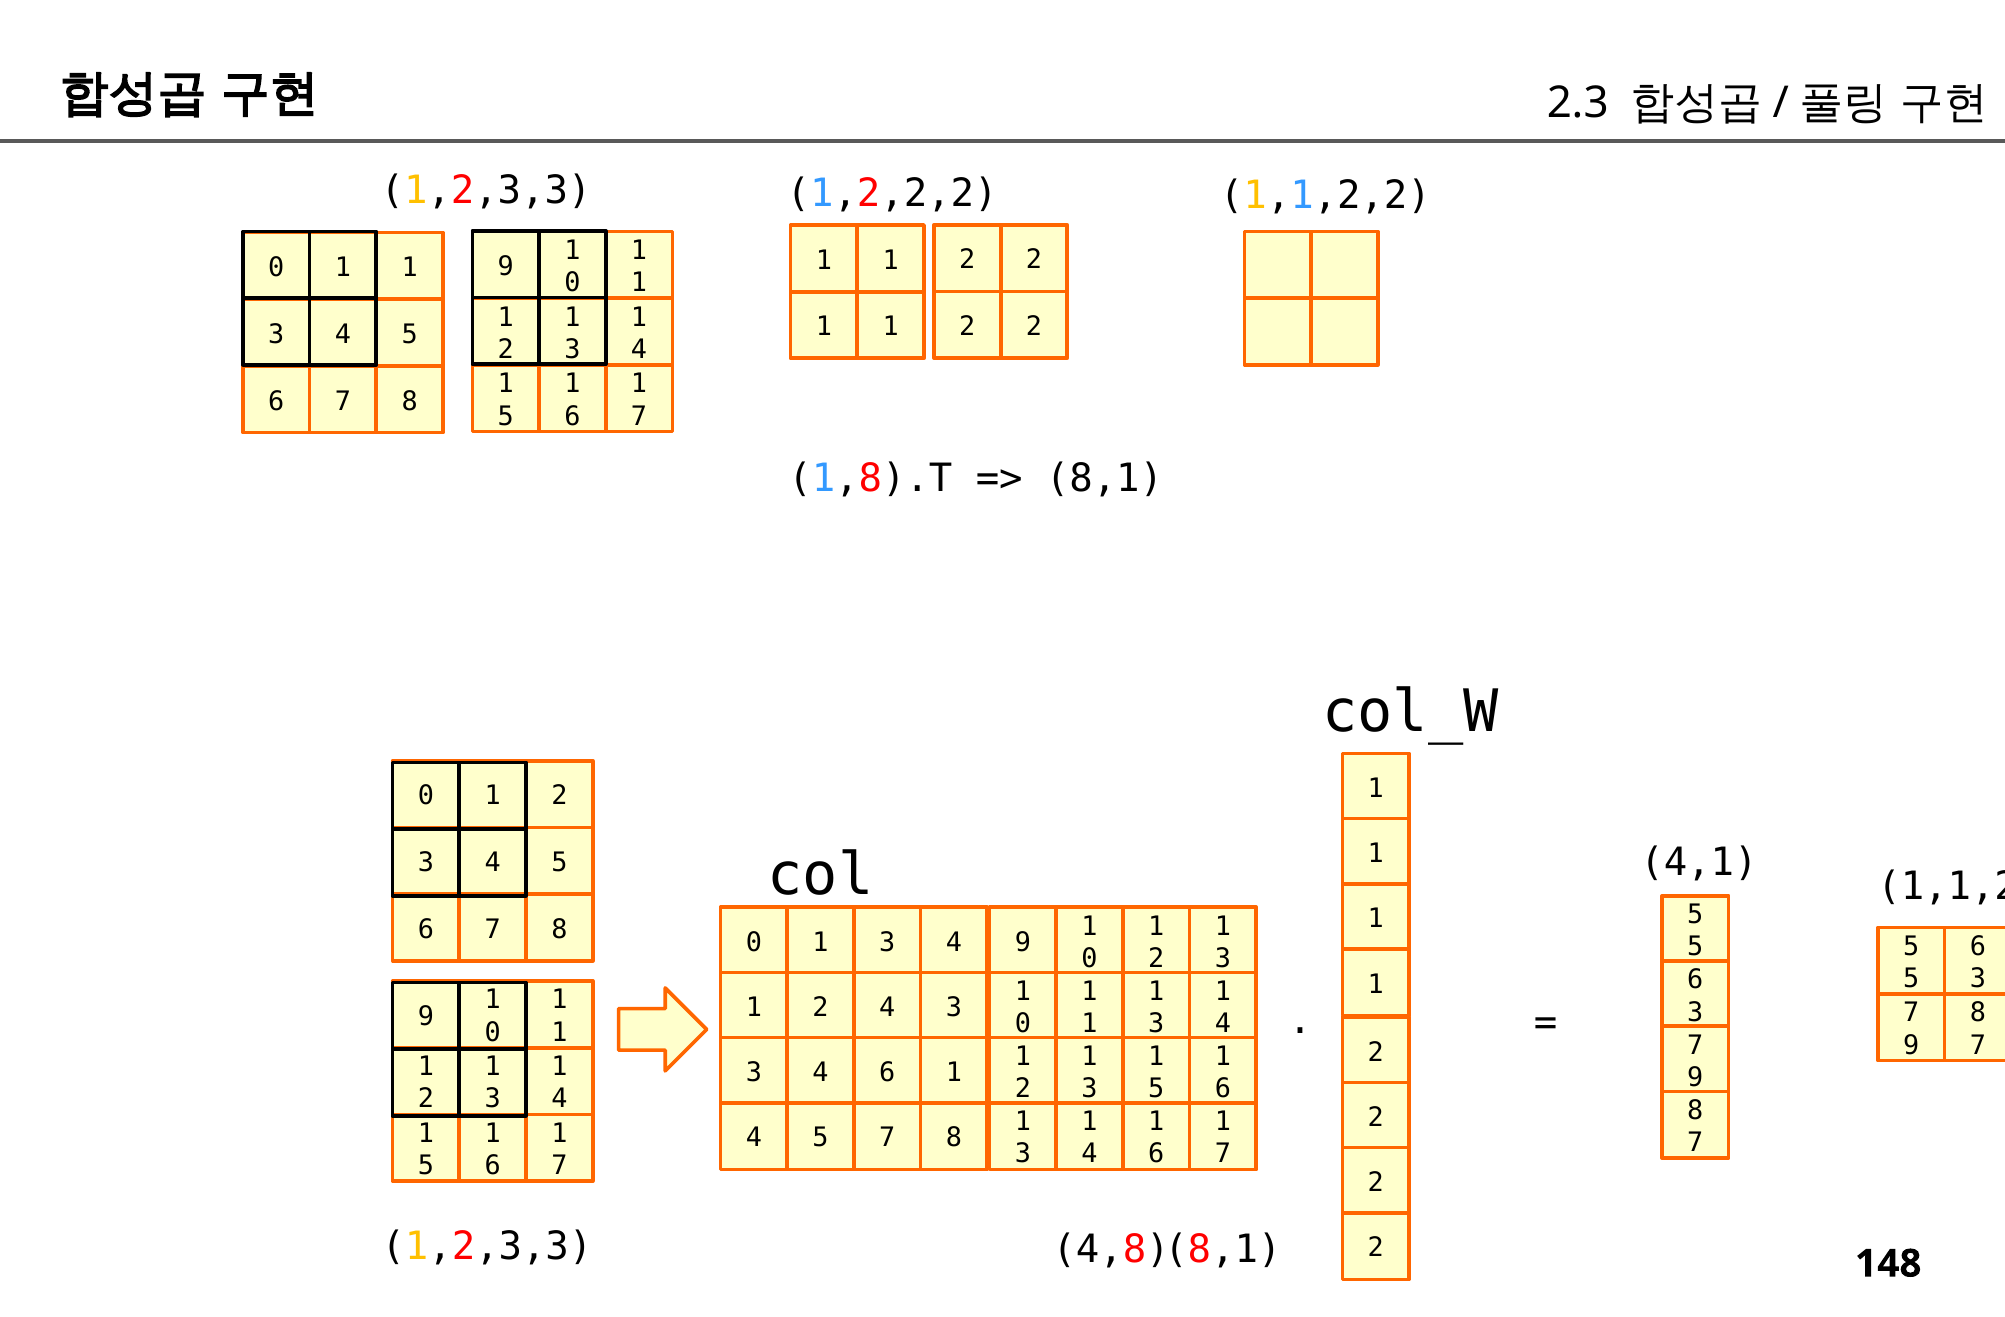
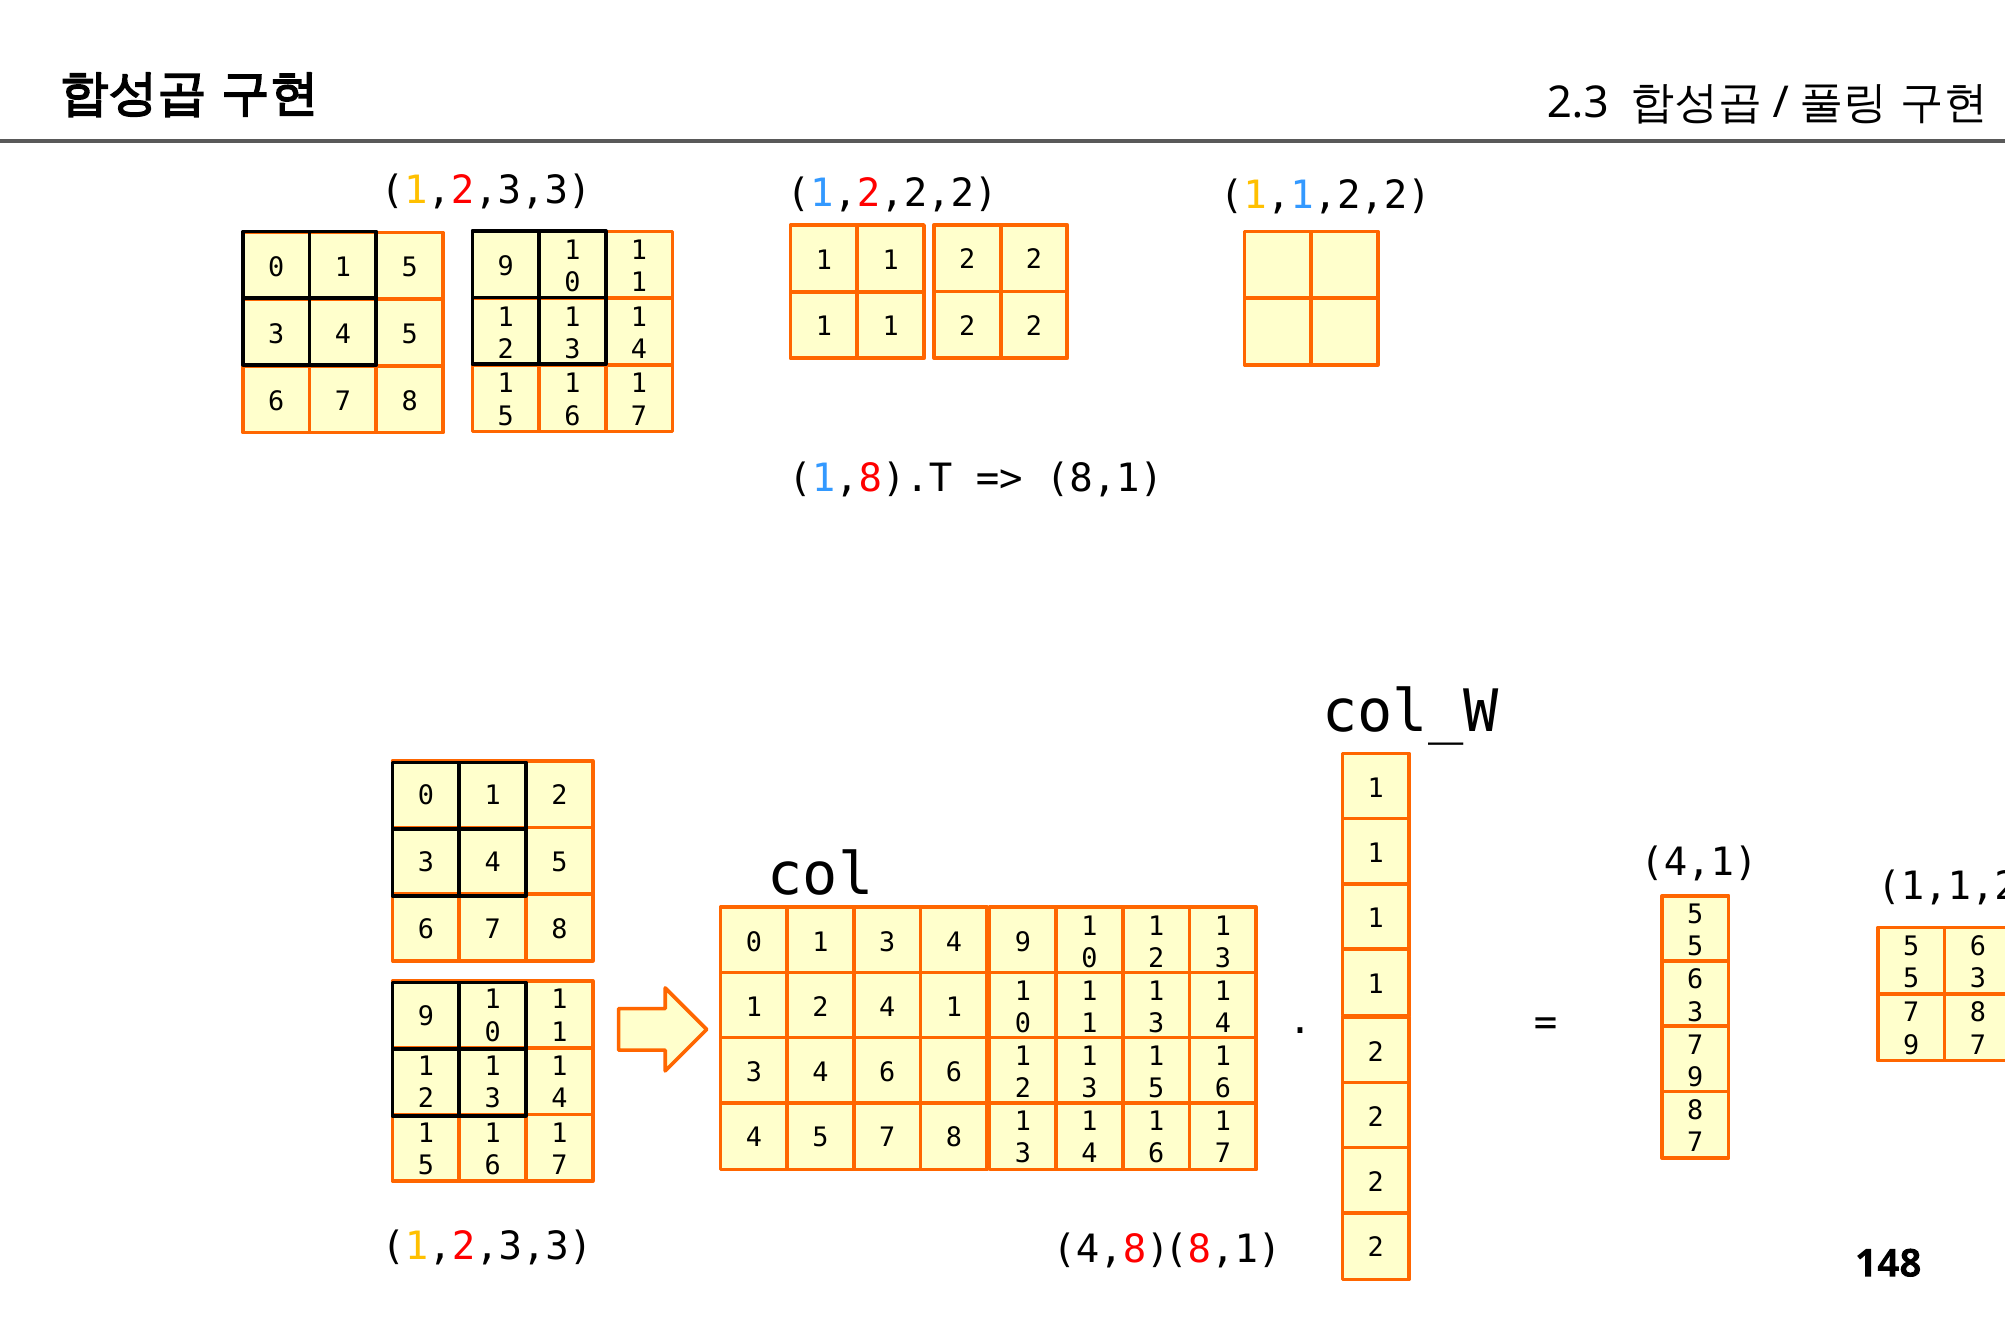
1 at (410, 268): 1 -> 5
2 4 3: 3 -> 1
4 6 1: 1 -> 6
